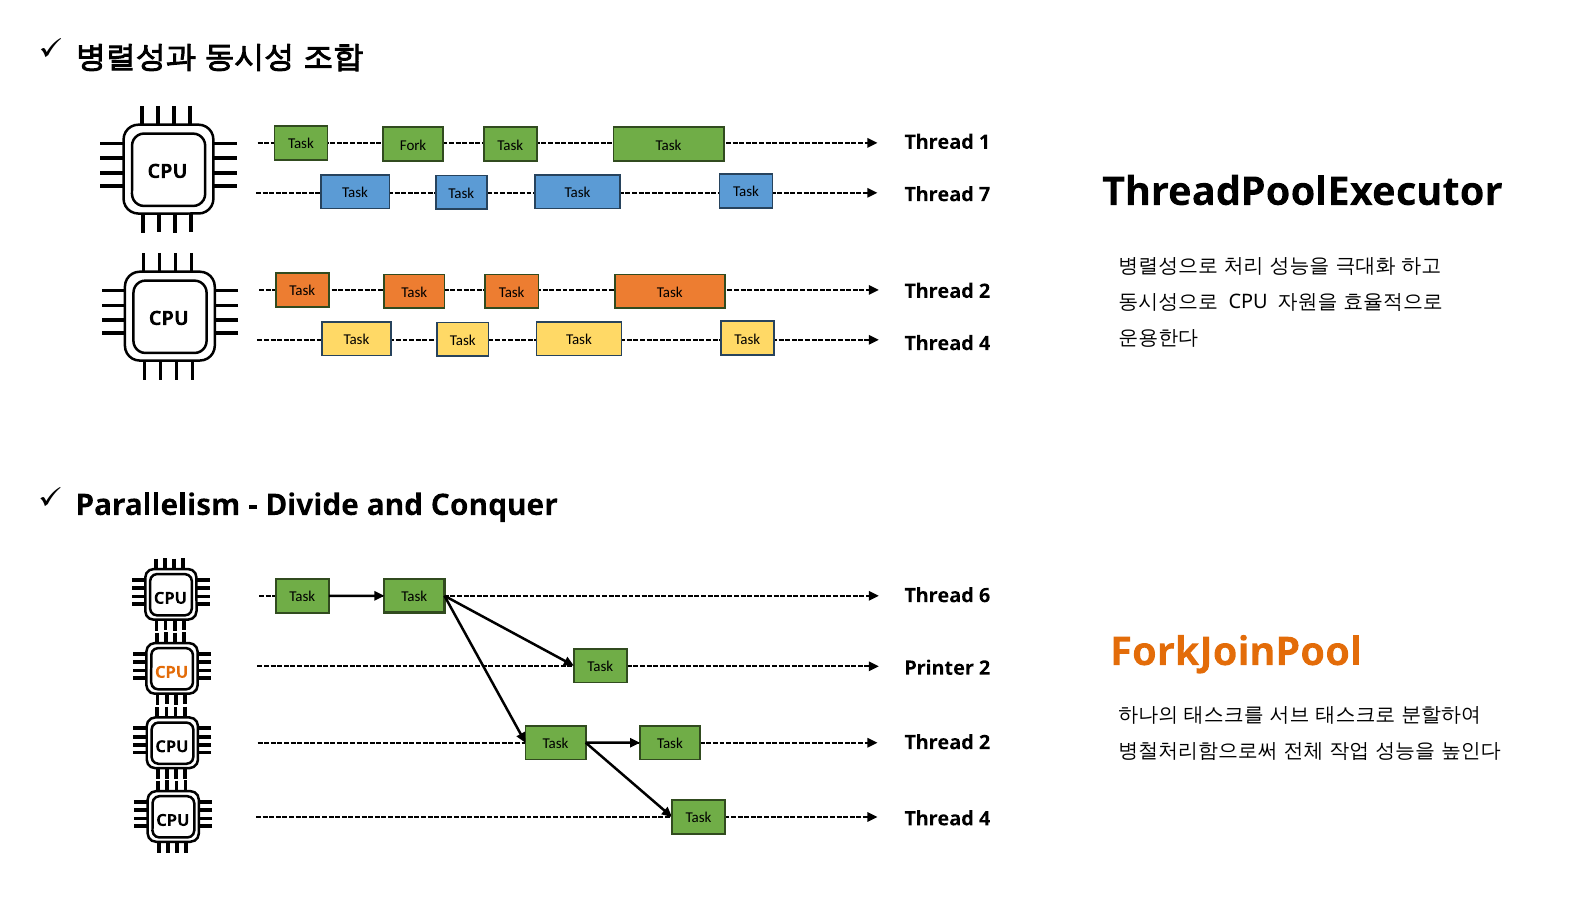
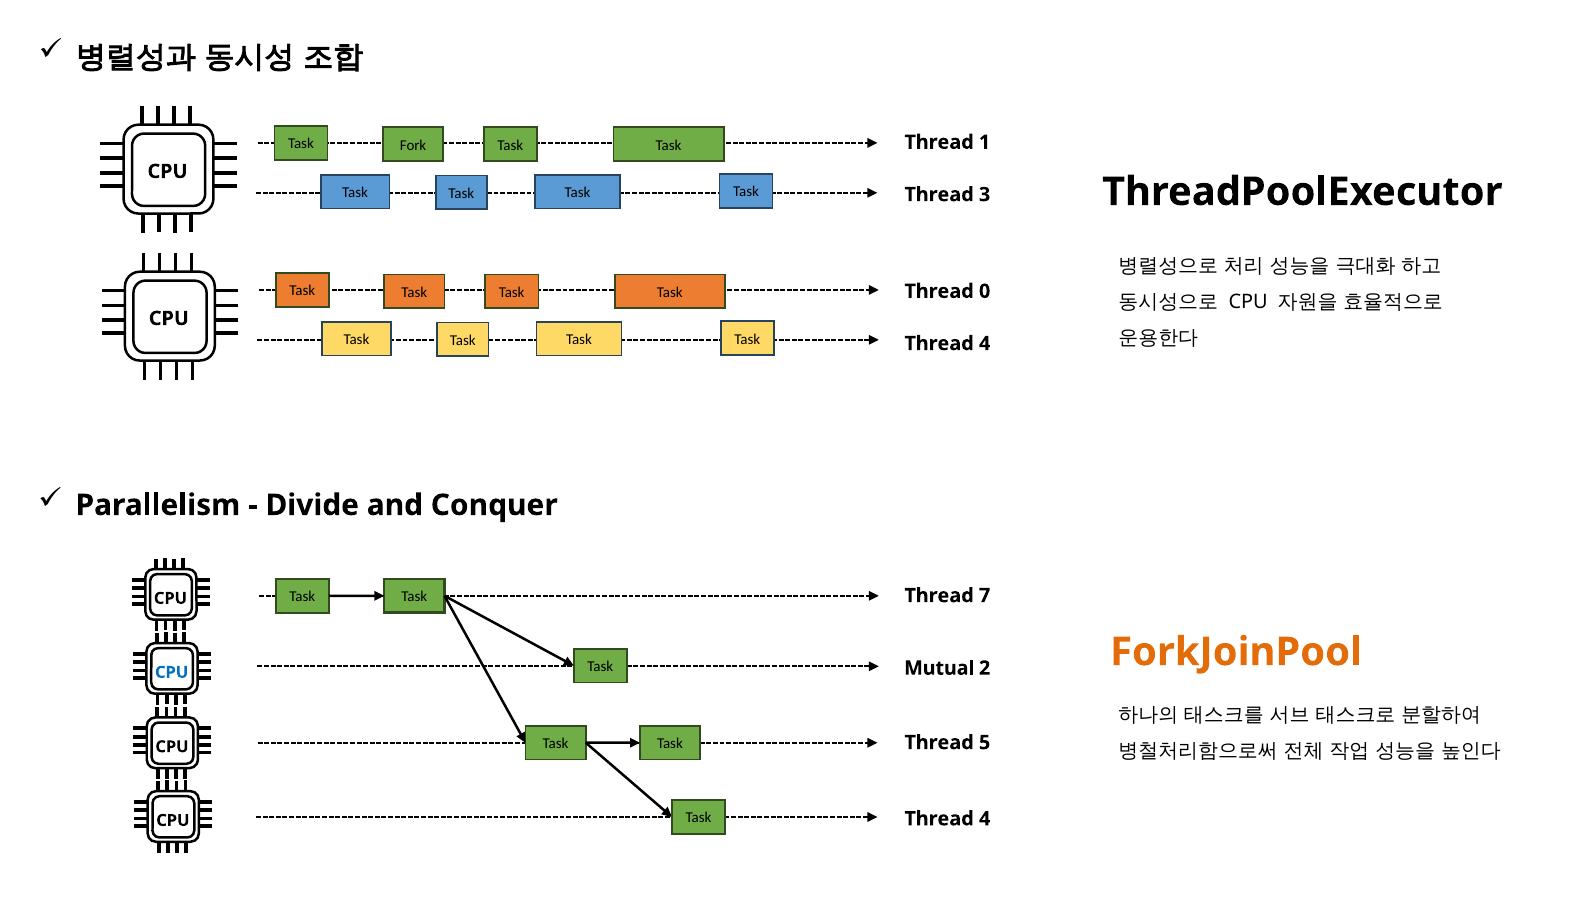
7: 7 -> 3
2 at (985, 291): 2 -> 0
6: 6 -> 7
Printer: Printer -> Mutual
CPU at (172, 672) colour: orange -> blue
2 at (985, 742): 2 -> 5
